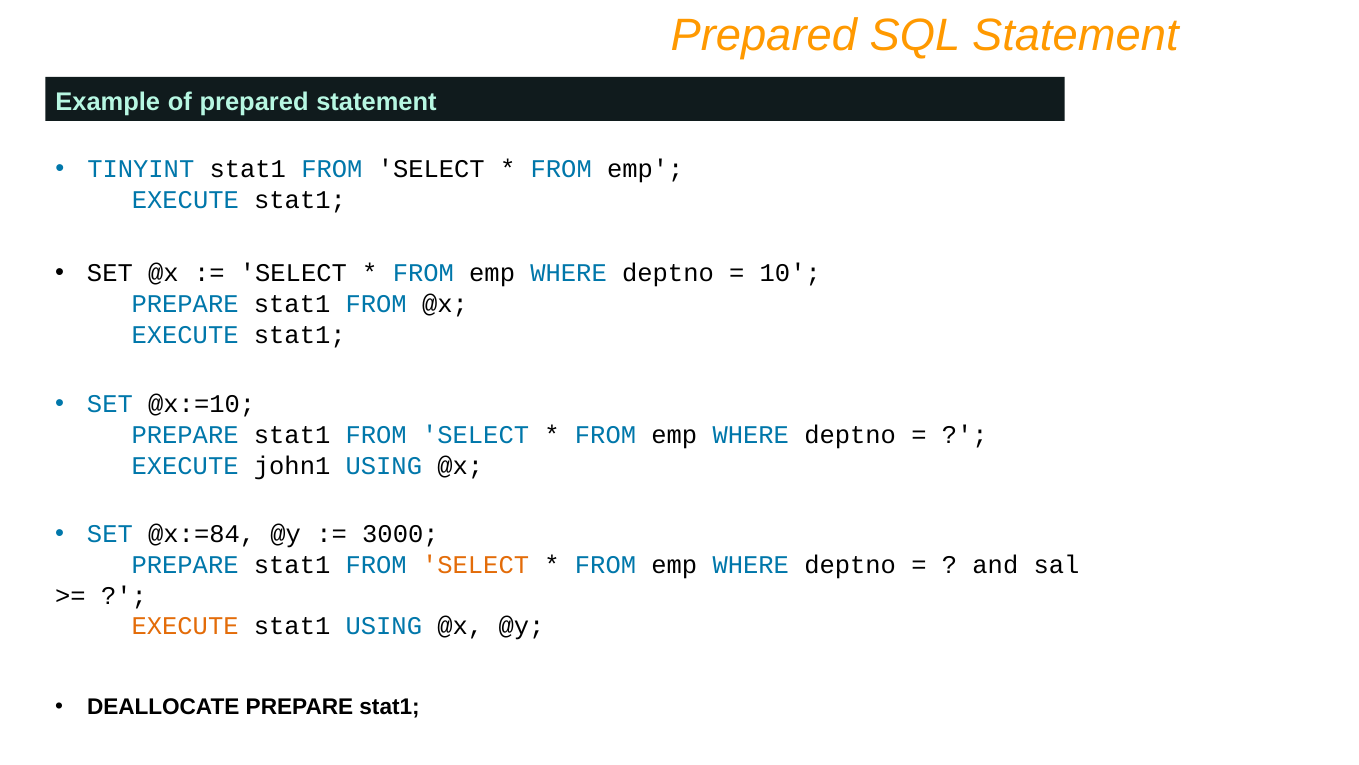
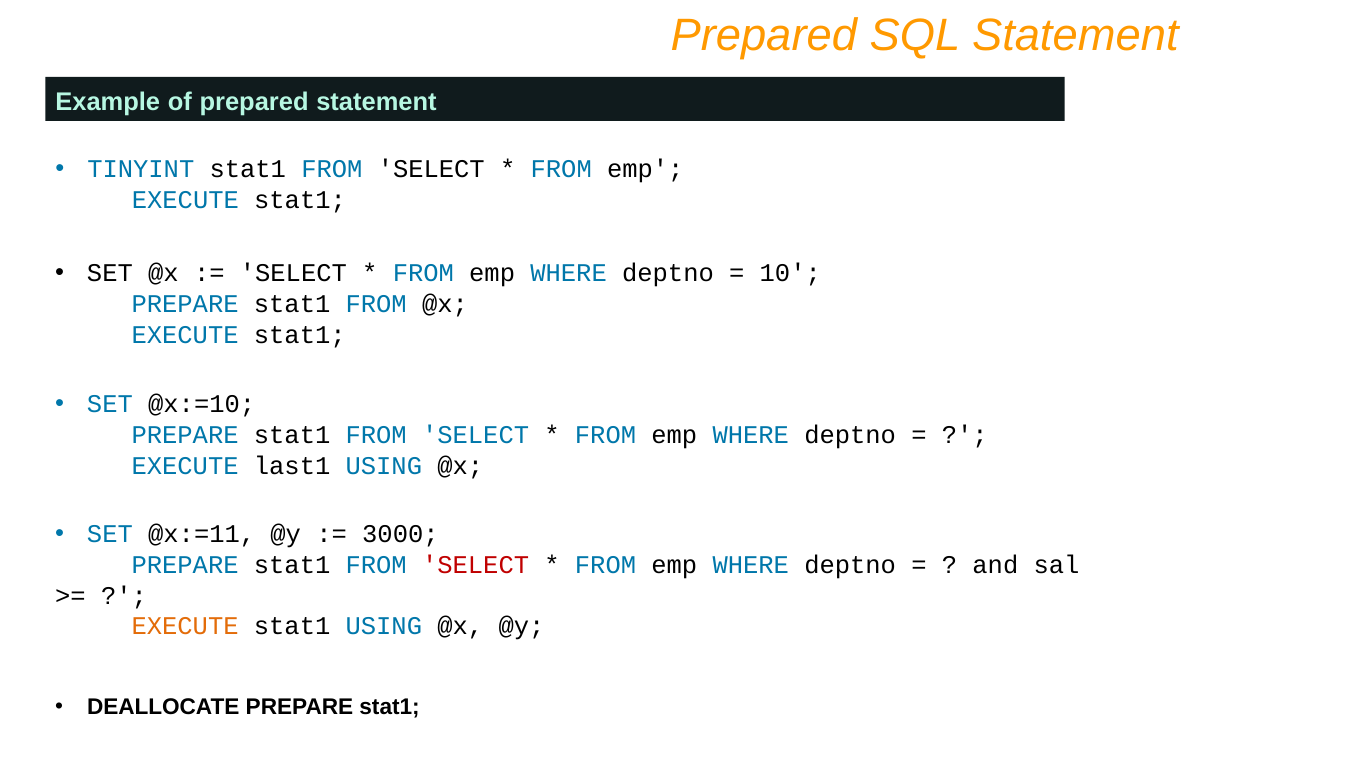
john1: john1 -> last1
@x:=84: @x:=84 -> @x:=11
SELECT at (476, 565) colour: orange -> red
